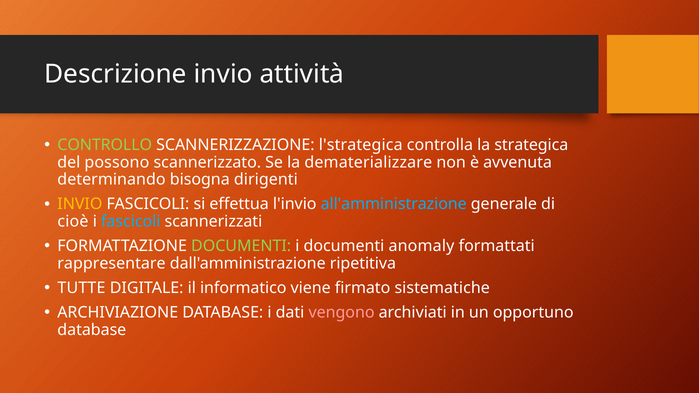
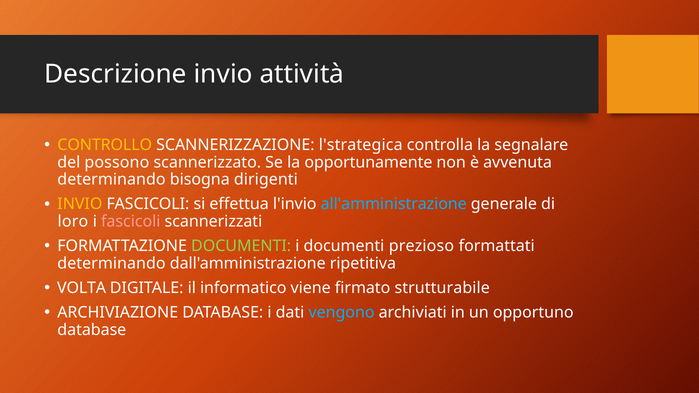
CONTROLLO colour: light green -> yellow
strategica: strategica -> segnalare
dematerializzare: dematerializzare -> opportunamente
cioè: cioè -> loro
fascicoli at (131, 222) colour: light blue -> pink
anomaly: anomaly -> prezioso
rappresentare at (112, 263): rappresentare -> determinando
TUTTE: TUTTE -> VOLTA
sistematiche: sistematiche -> strutturabile
vengono colour: pink -> light blue
